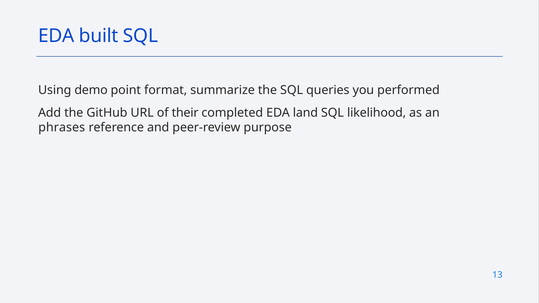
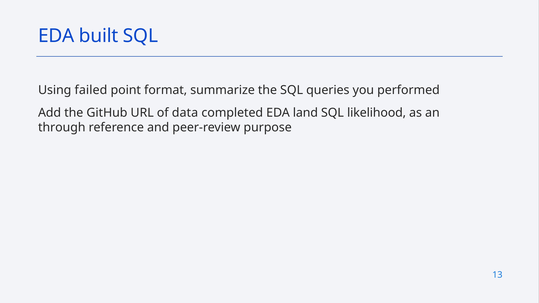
demo: demo -> failed
their: their -> data
phrases: phrases -> through
